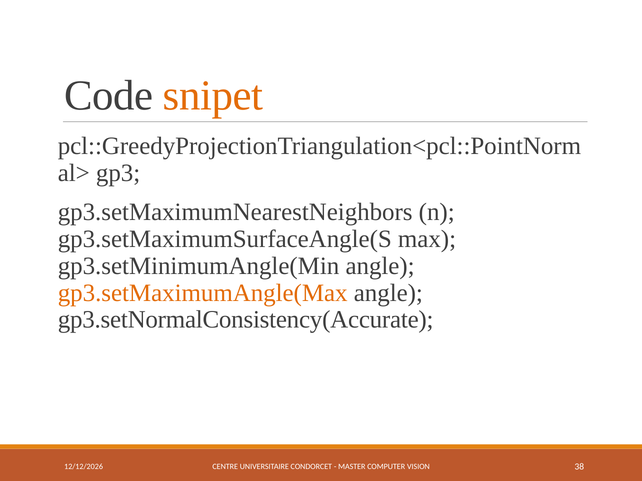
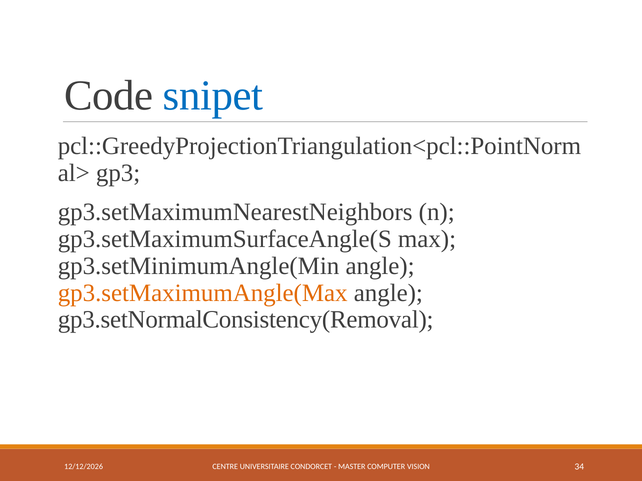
snipet colour: orange -> blue
gp3.setNormalConsistency(Accurate: gp3.setNormalConsistency(Accurate -> gp3.setNormalConsistency(Removal
38: 38 -> 34
